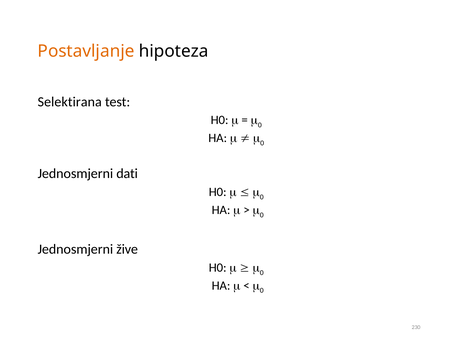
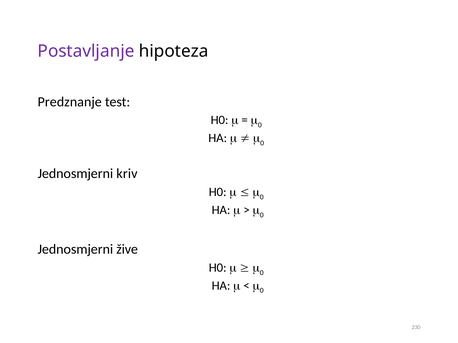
Postavljanje colour: orange -> purple
Selektirana: Selektirana -> Predznanje
dati: dati -> kriv
